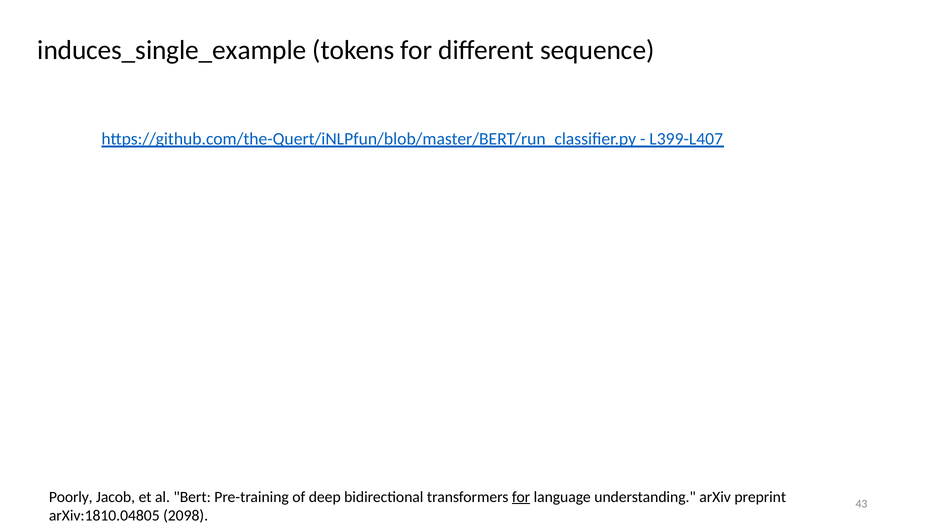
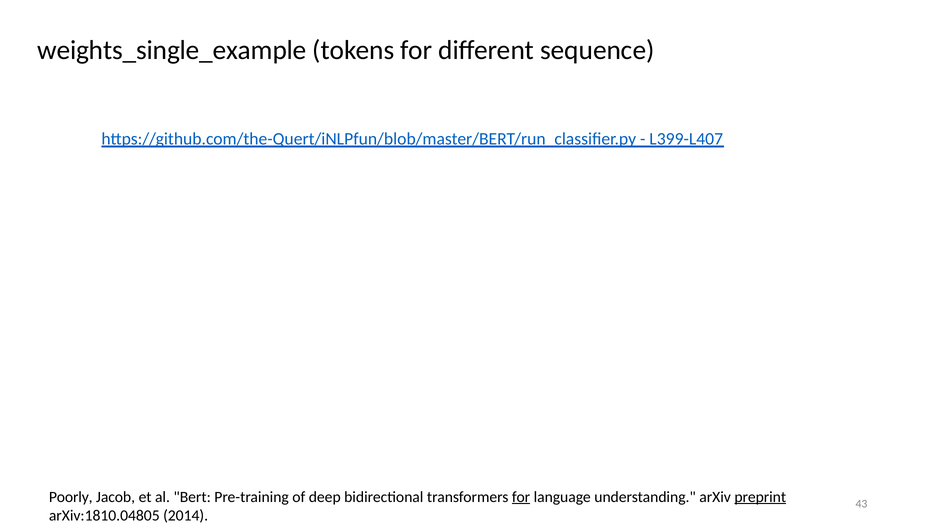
induces_single_example: induces_single_example -> weights_single_example
preprint underline: none -> present
2098: 2098 -> 2014
